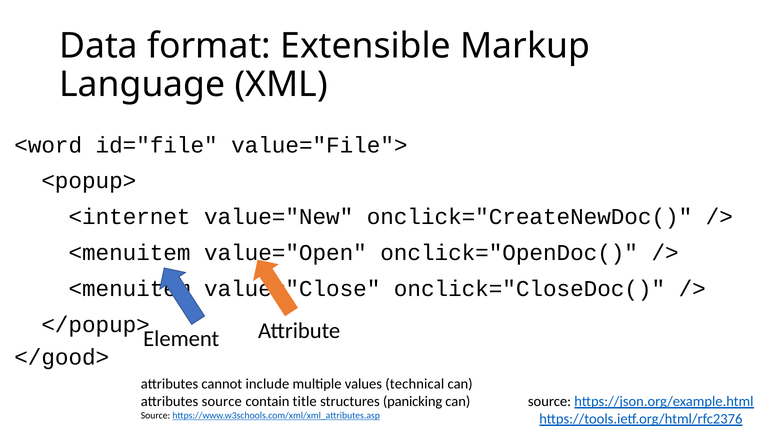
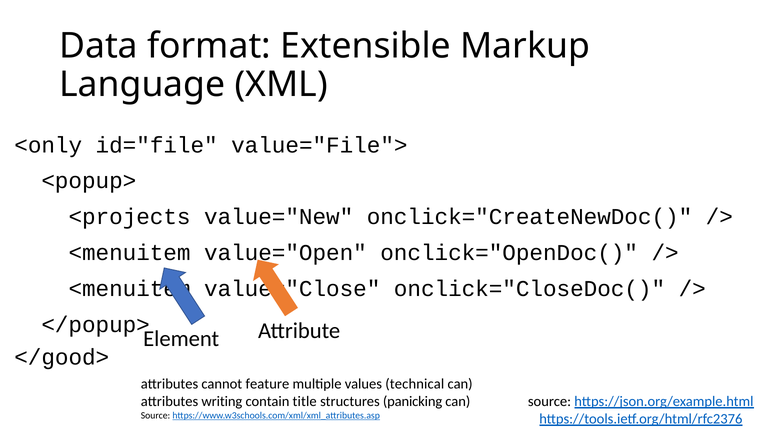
<word: <word -> <only
<internet: <internet -> <projects
include: include -> feature
attributes source: source -> writing
